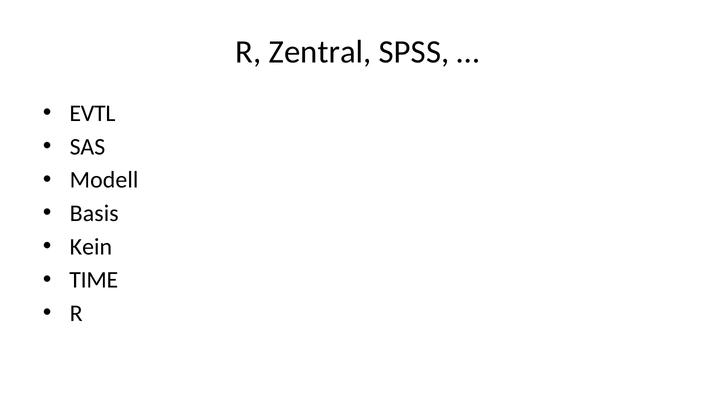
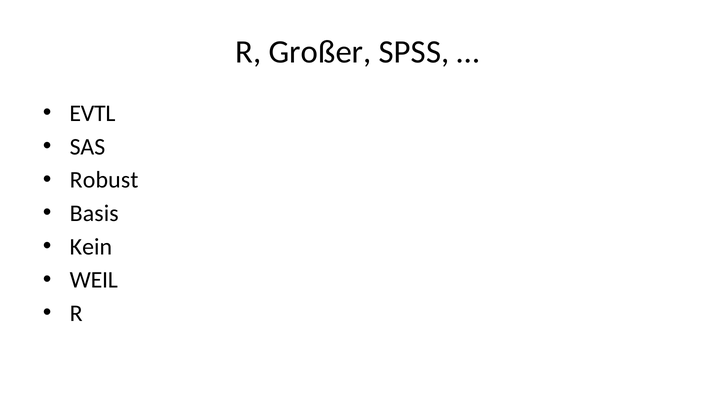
Zentral: Zentral -> Großer
Modell: Modell -> Robust
TIME: TIME -> WEIL
